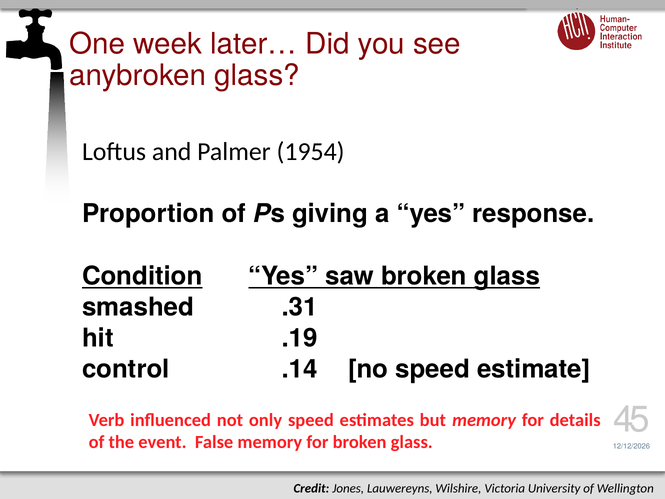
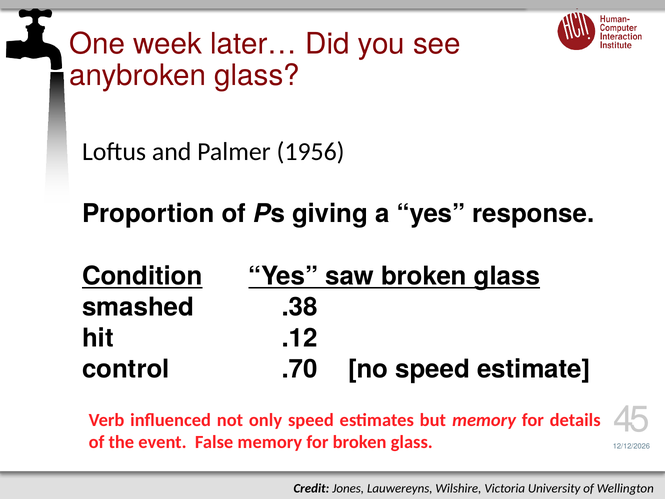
1954: 1954 -> 1956
.31: .31 -> .38
.19: .19 -> .12
.14: .14 -> .70
